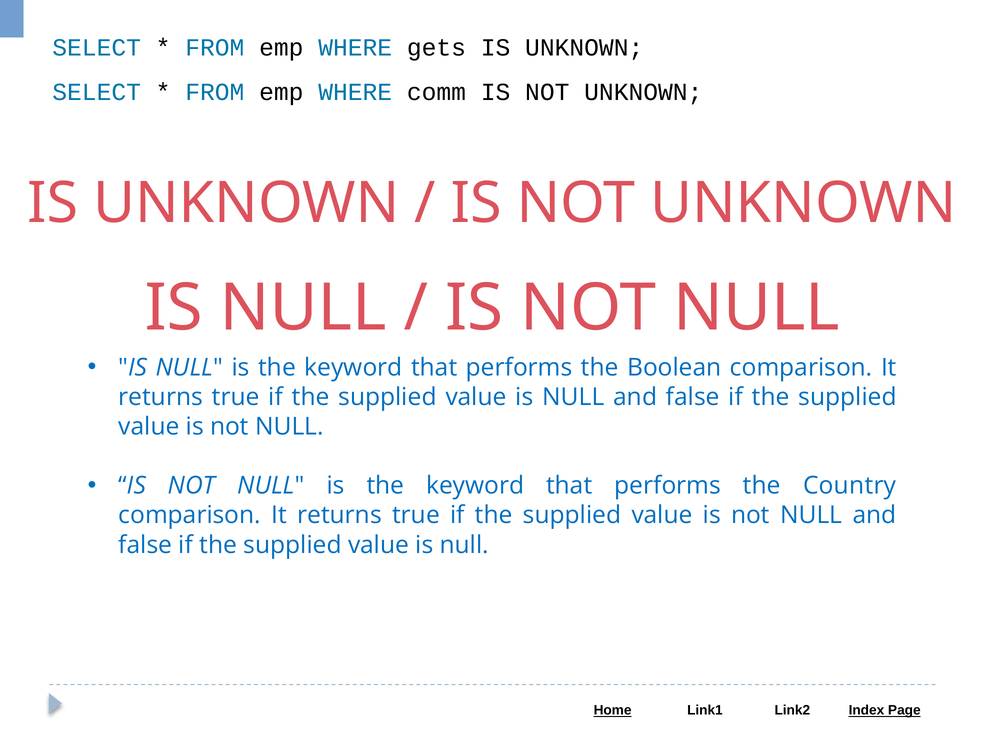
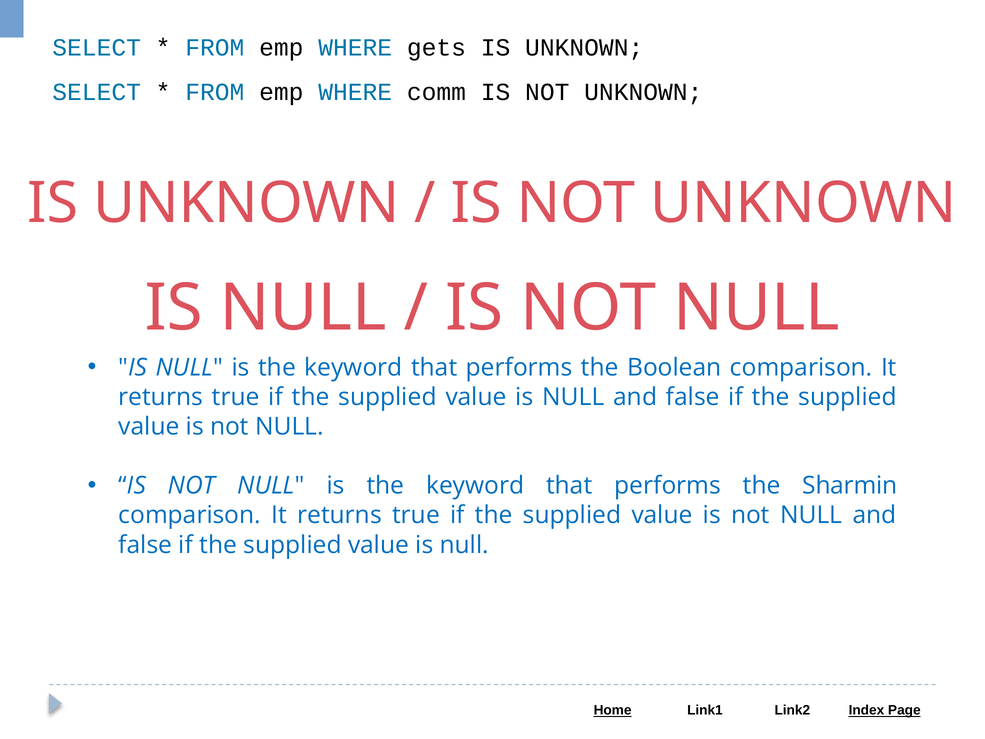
Country: Country -> Sharmin
